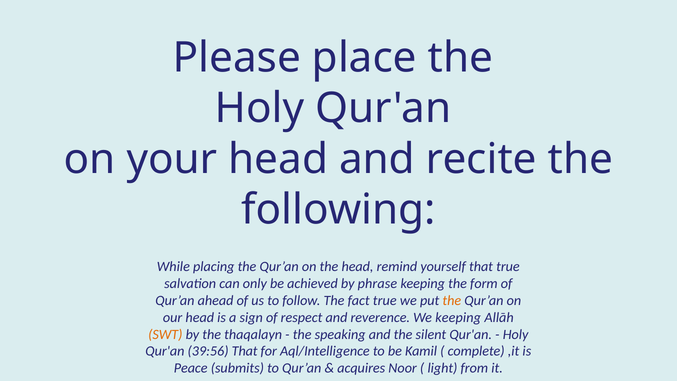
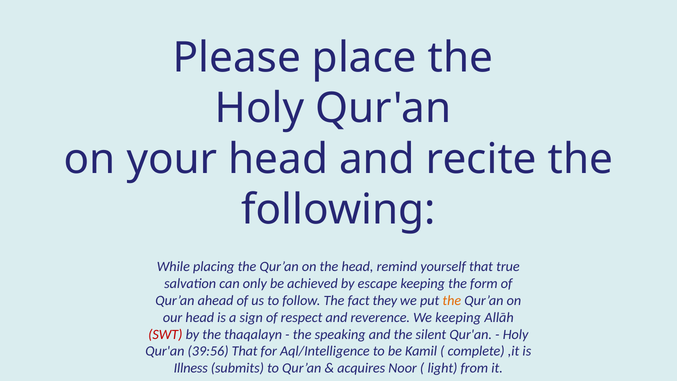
phrase: phrase -> escape
fact true: true -> they
SWT colour: orange -> red
Peace: Peace -> Illness
